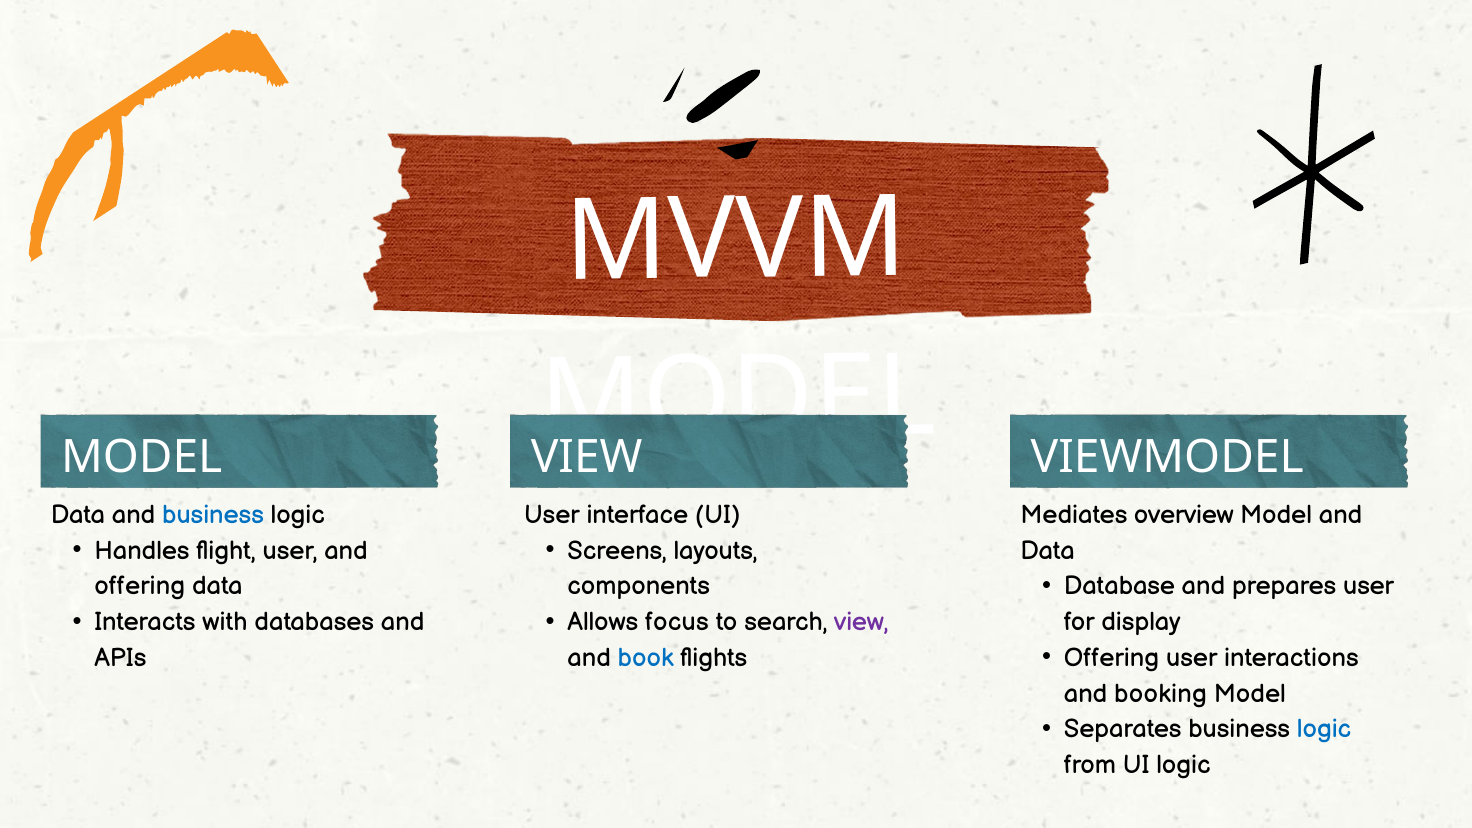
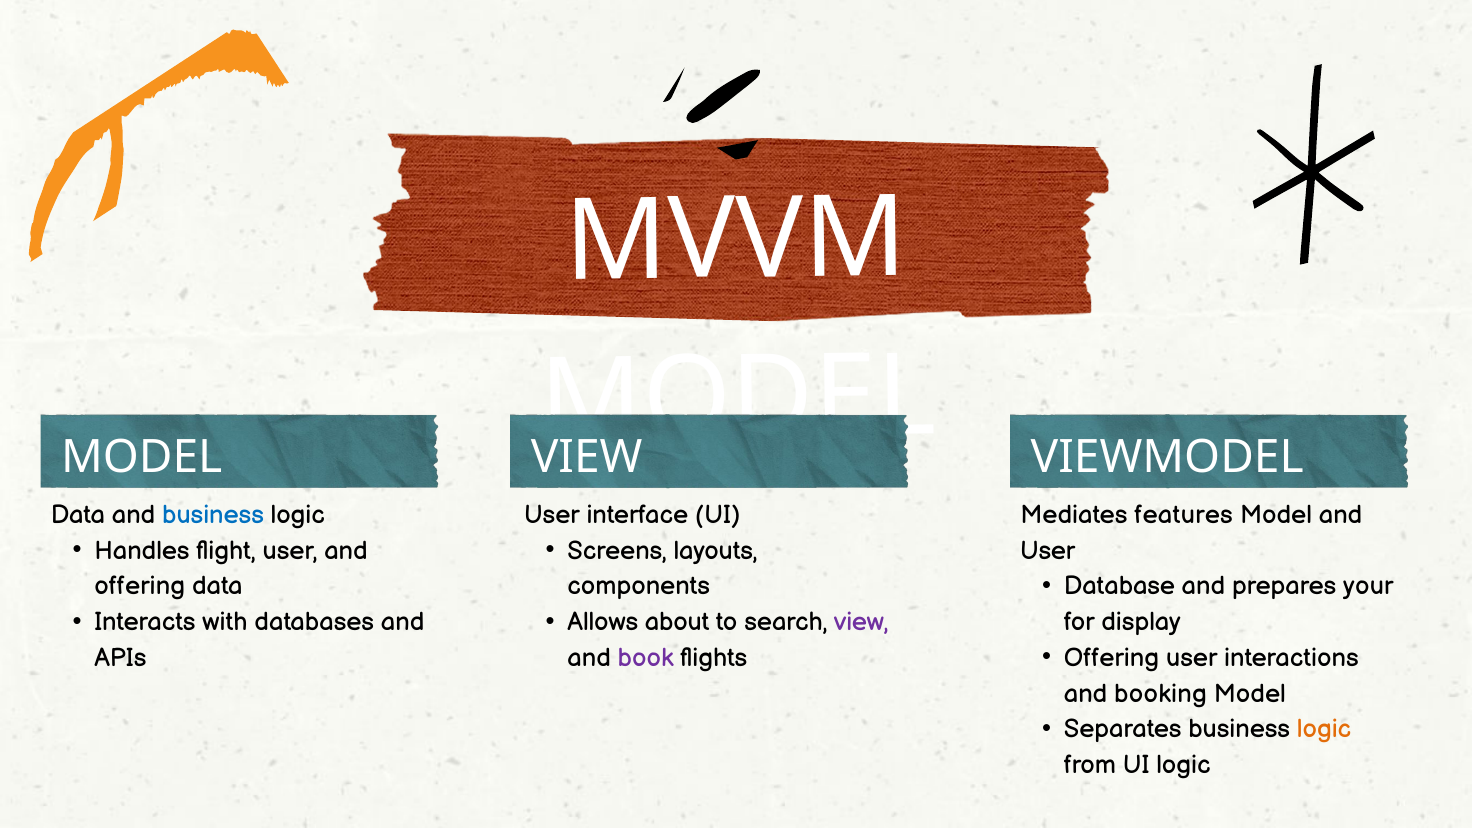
overview: overview -> features
Data at (1048, 551): Data -> User
prepares user: user -> your
focus: focus -> about
book colour: blue -> purple
logic at (1324, 729) colour: blue -> orange
